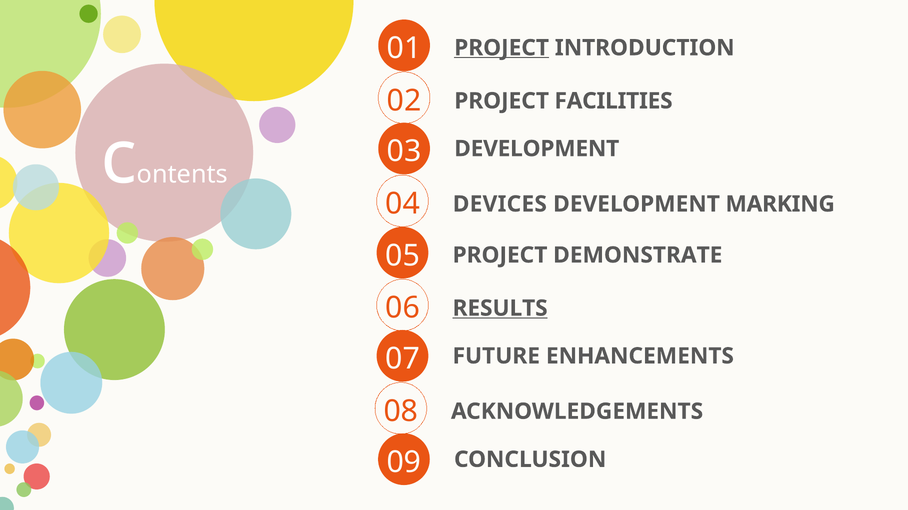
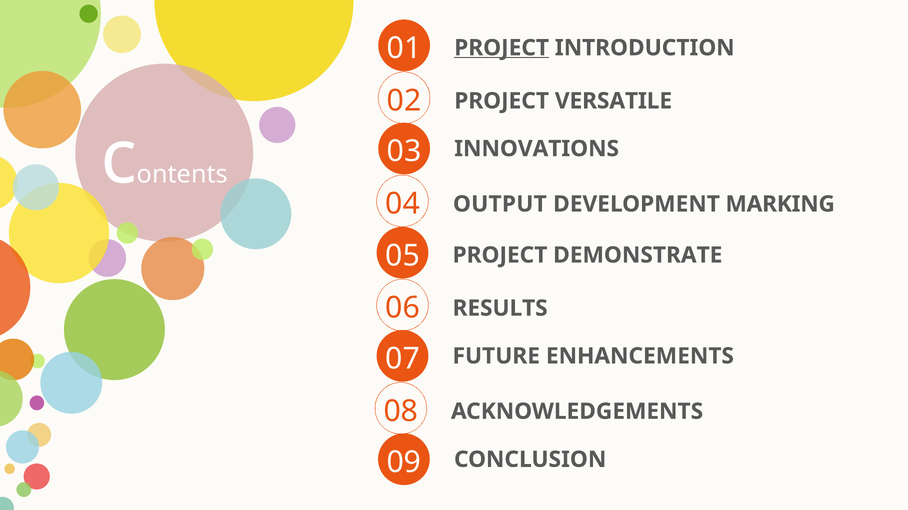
FACILITIES: FACILITIES -> VERSATILE
03 DEVELOPMENT: DEVELOPMENT -> INNOVATIONS
DEVICES: DEVICES -> OUTPUT
RESULTS underline: present -> none
